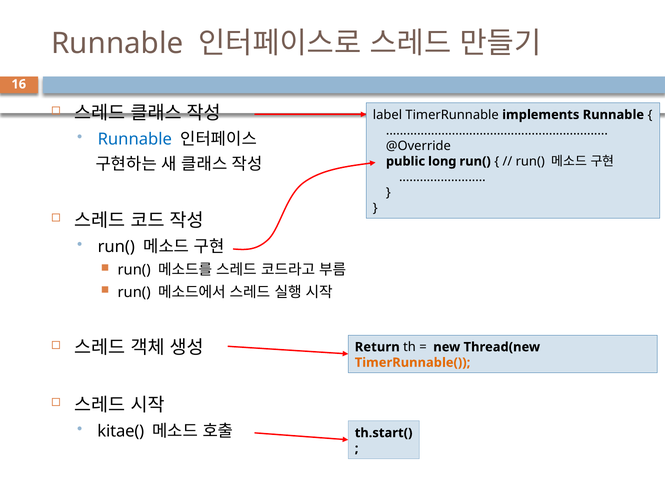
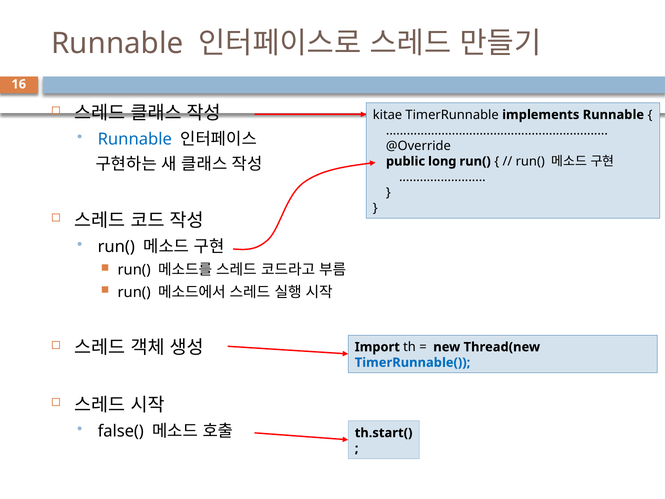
label: label -> kitae
Return: Return -> Import
TimerRunnable( colour: orange -> blue
kitae(: kitae( -> false(
